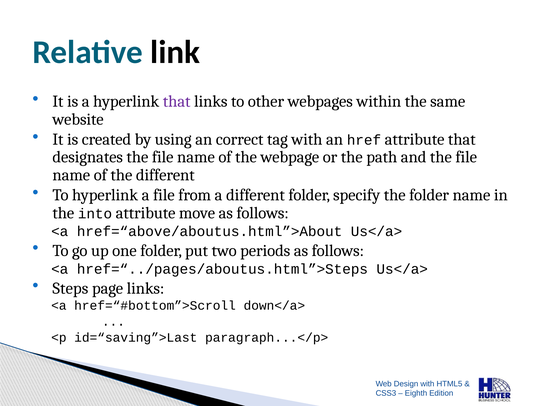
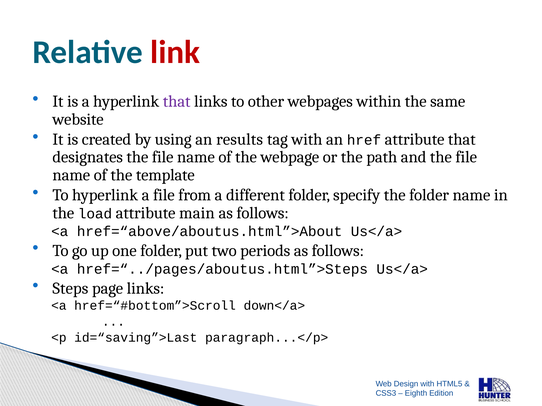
link colour: black -> red
correct: correct -> results
the different: different -> template
into: into -> load
move: move -> main
